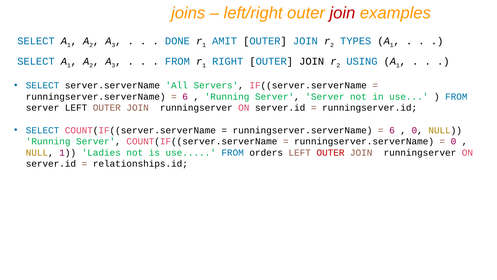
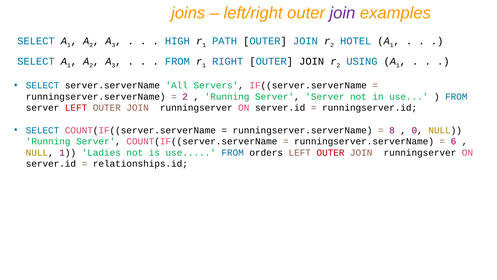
join at (342, 13) colour: red -> purple
DONE: DONE -> HIGH
AMIT: AMIT -> PATH
TYPES: TYPES -> HOTEL
6 at (185, 97): 6 -> 2
LEFT at (76, 108) colour: black -> red
6 at (392, 130): 6 -> 8
0 at (453, 141): 0 -> 6
